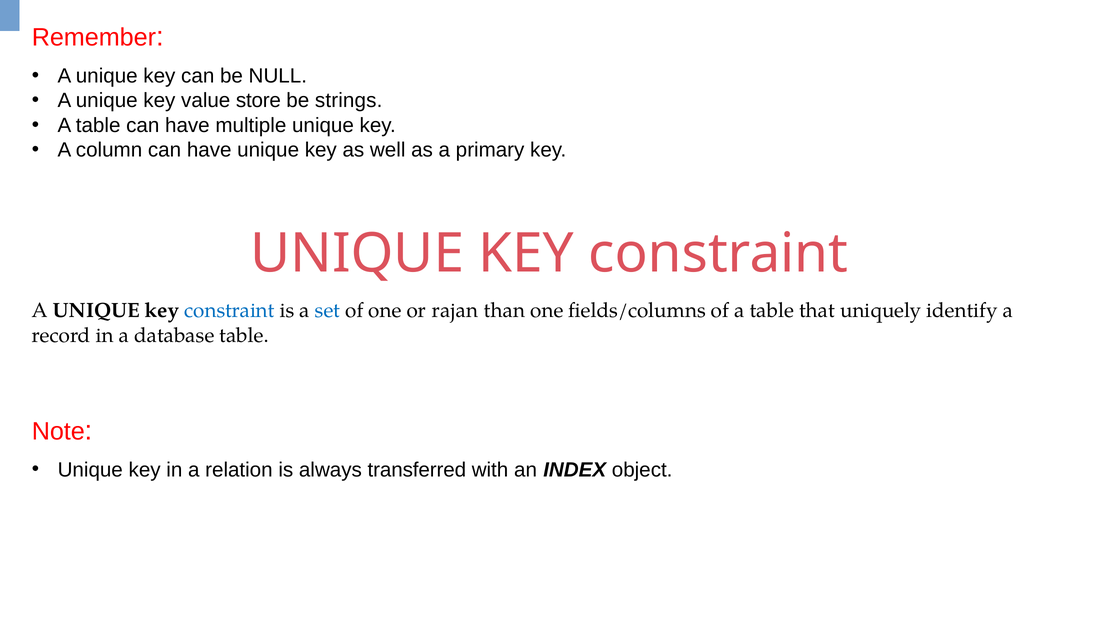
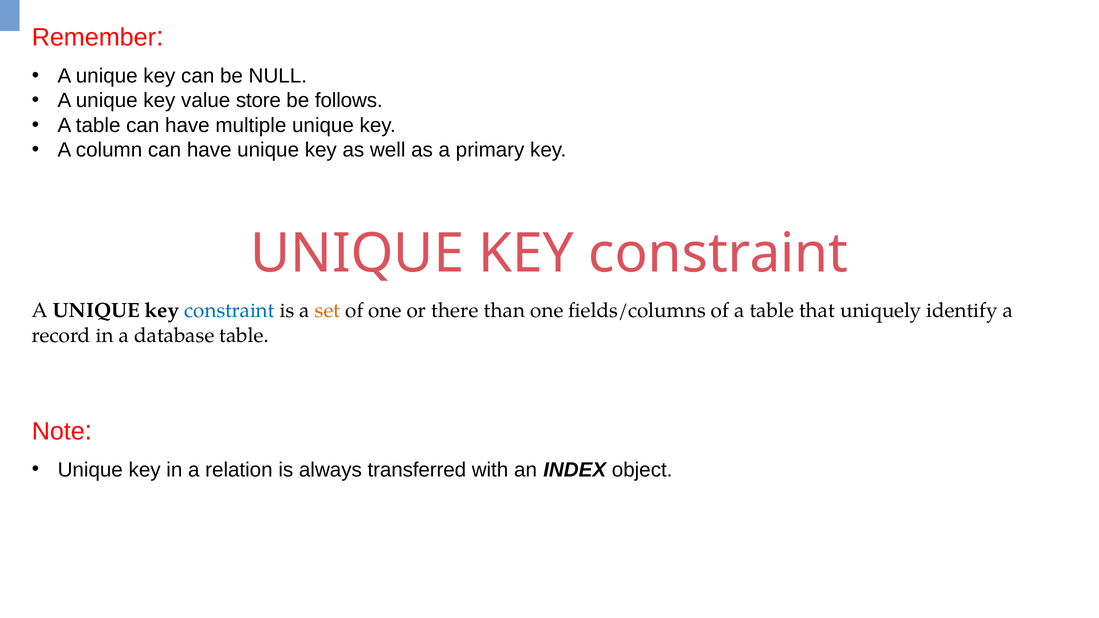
strings: strings -> follows
set colour: blue -> orange
rajan: rajan -> there
